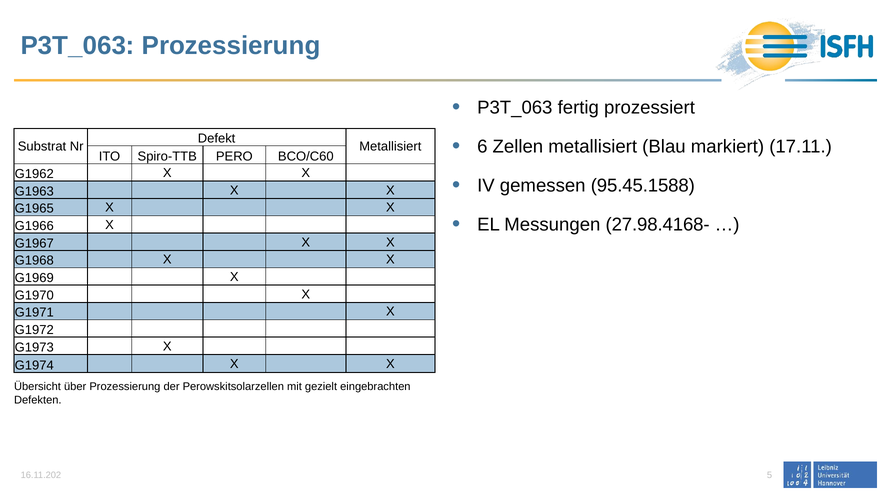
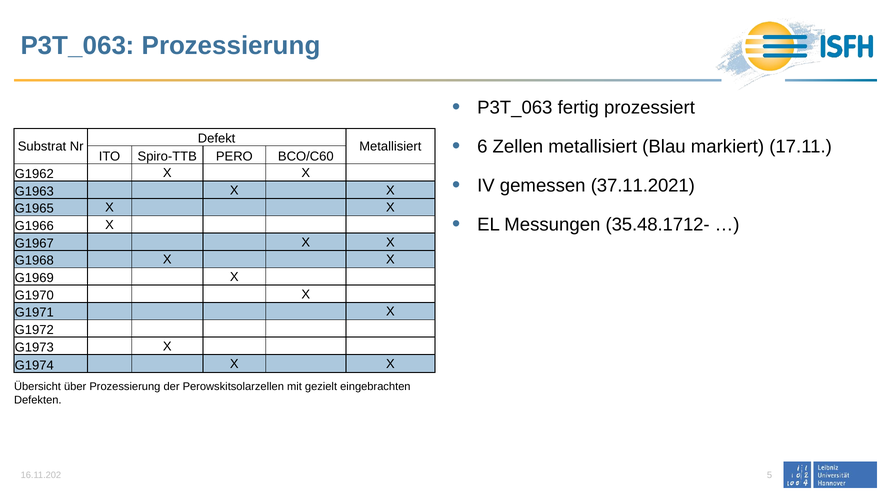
95.45.1588: 95.45.1588 -> 37.11.2021
27.98.4168-: 27.98.4168- -> 35.48.1712-
